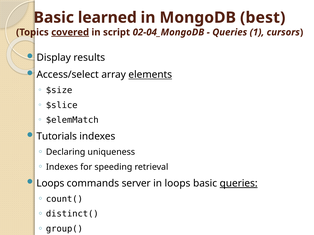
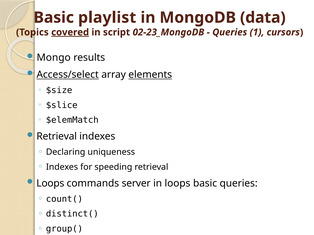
learned: learned -> playlist
best: best -> data
02-04_MongoDB: 02-04_MongoDB -> 02-23_MongoDB
Display: Display -> Mongo
Access/select underline: none -> present
Tutorials at (57, 137): Tutorials -> Retrieval
queries at (239, 184) underline: present -> none
